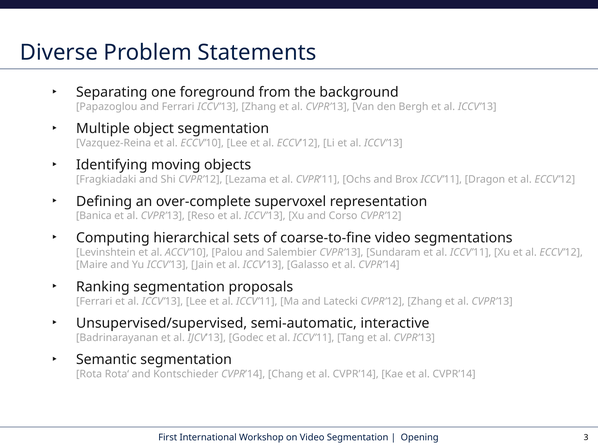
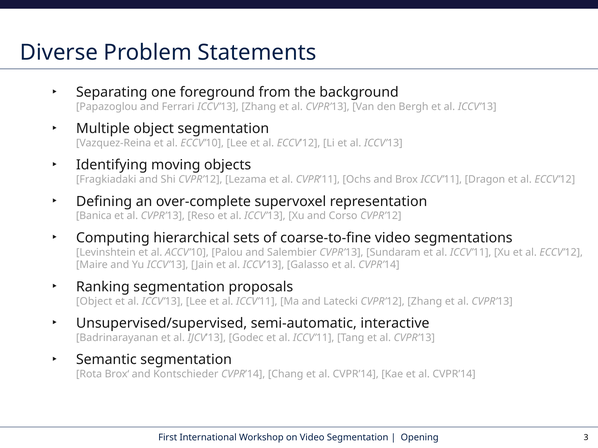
Ferrari at (94, 302): Ferrari -> Object
Rota‘: Rota‘ -> Brox‘
